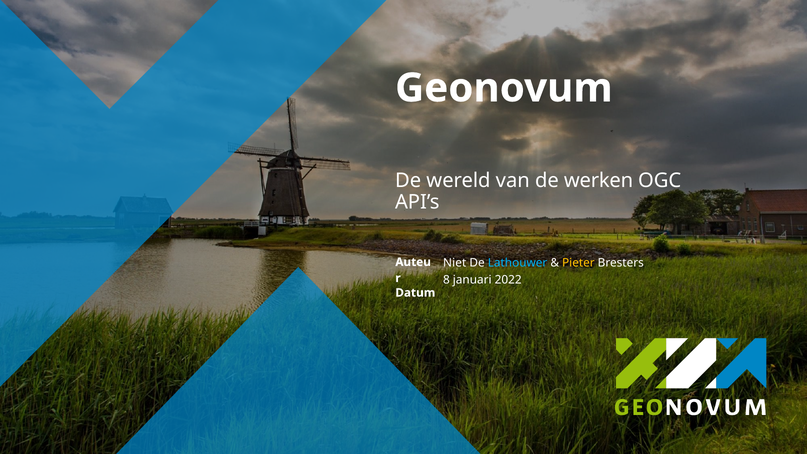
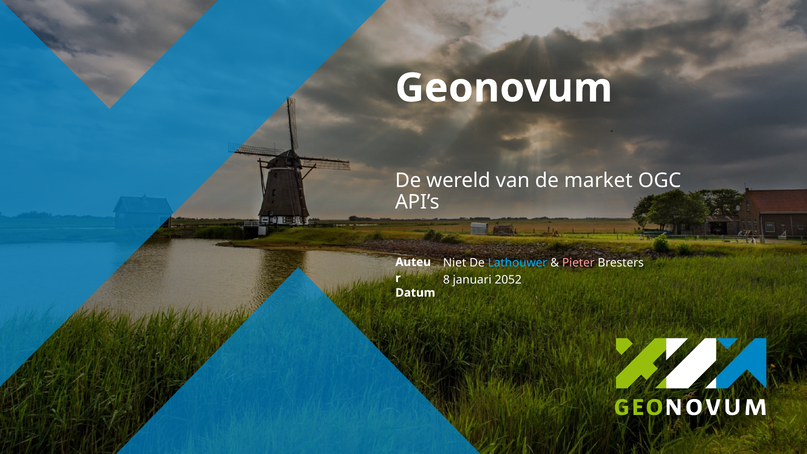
werken: werken -> market
Pieter colour: yellow -> pink
2022: 2022 -> 2052
